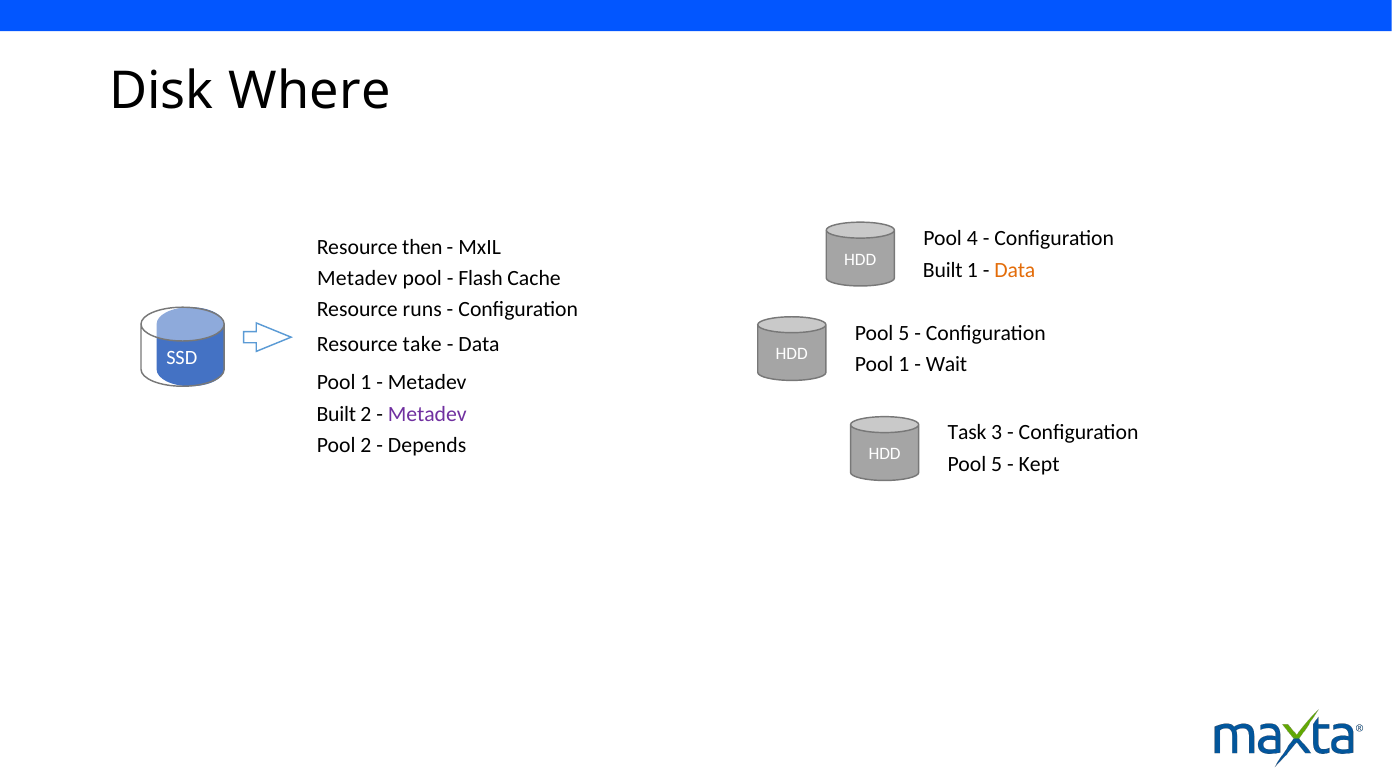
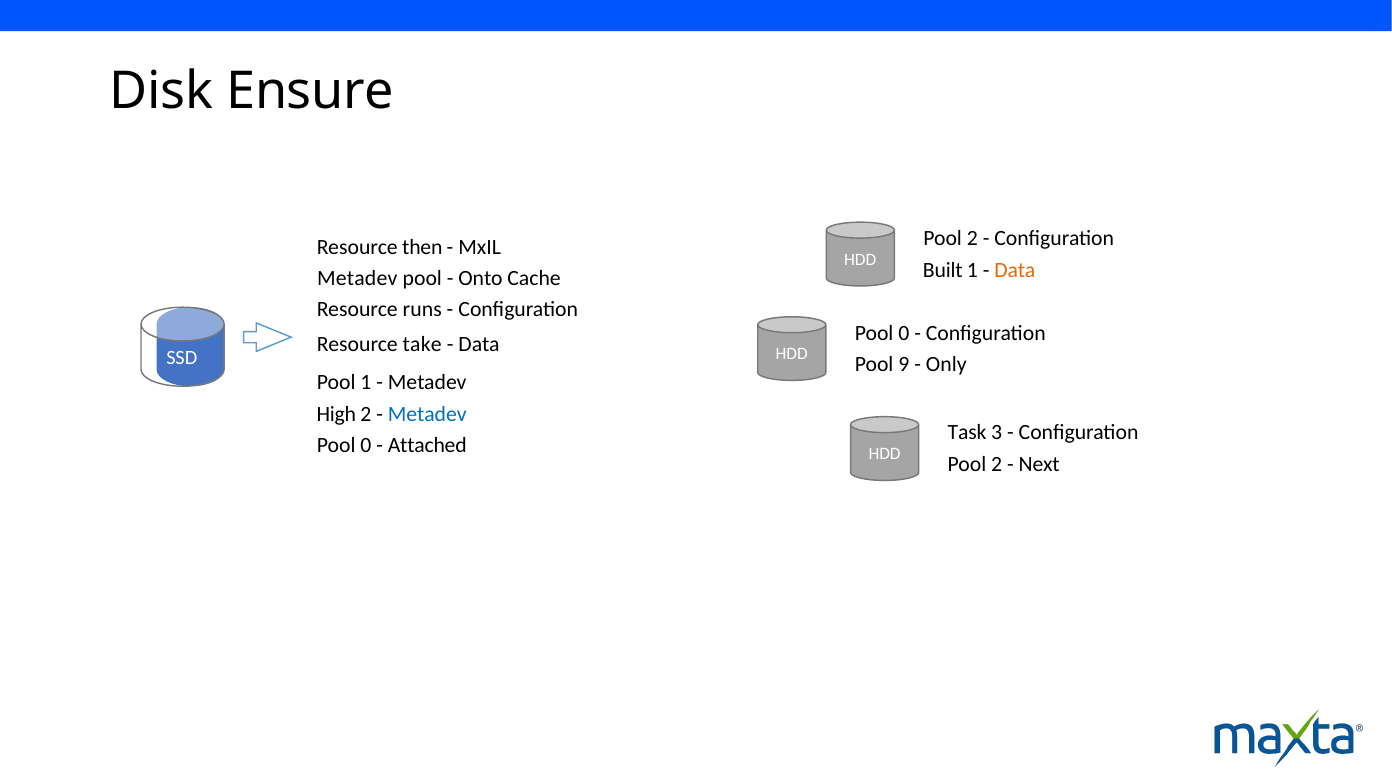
Where: Where -> Ensure
4 at (972, 238): 4 -> 2
Flash: Flash -> Onto
5 at (904, 333): 5 -> 0
1 at (904, 365): 1 -> 9
Wait: Wait -> Only
Built at (336, 414): Built -> High
Metadev at (427, 414) colour: purple -> blue
2 at (366, 445): 2 -> 0
Depends: Depends -> Attached
5 at (997, 465): 5 -> 2
Kept: Kept -> Next
